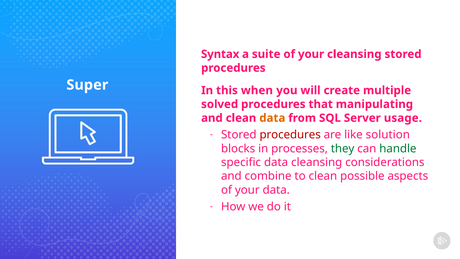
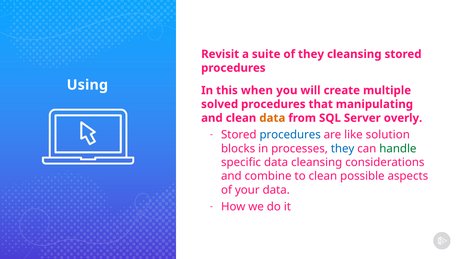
Syntax: Syntax -> Revisit
suite of your: your -> they
Super: Super -> Using
usage: usage -> overly
procedures at (290, 135) colour: red -> blue
they at (343, 148) colour: green -> blue
